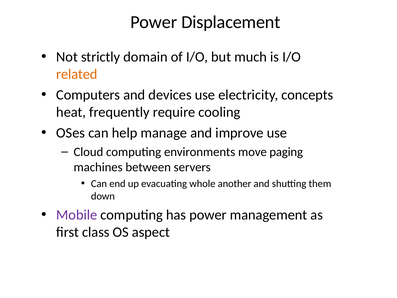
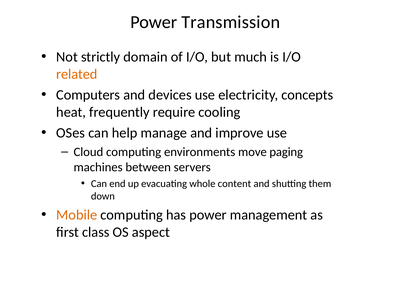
Displacement: Displacement -> Transmission
another: another -> content
Mobile colour: purple -> orange
